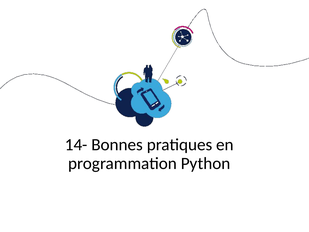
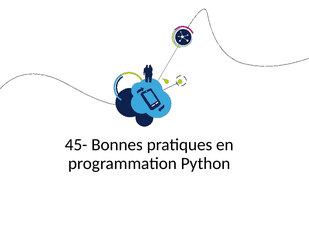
14-: 14- -> 45-
